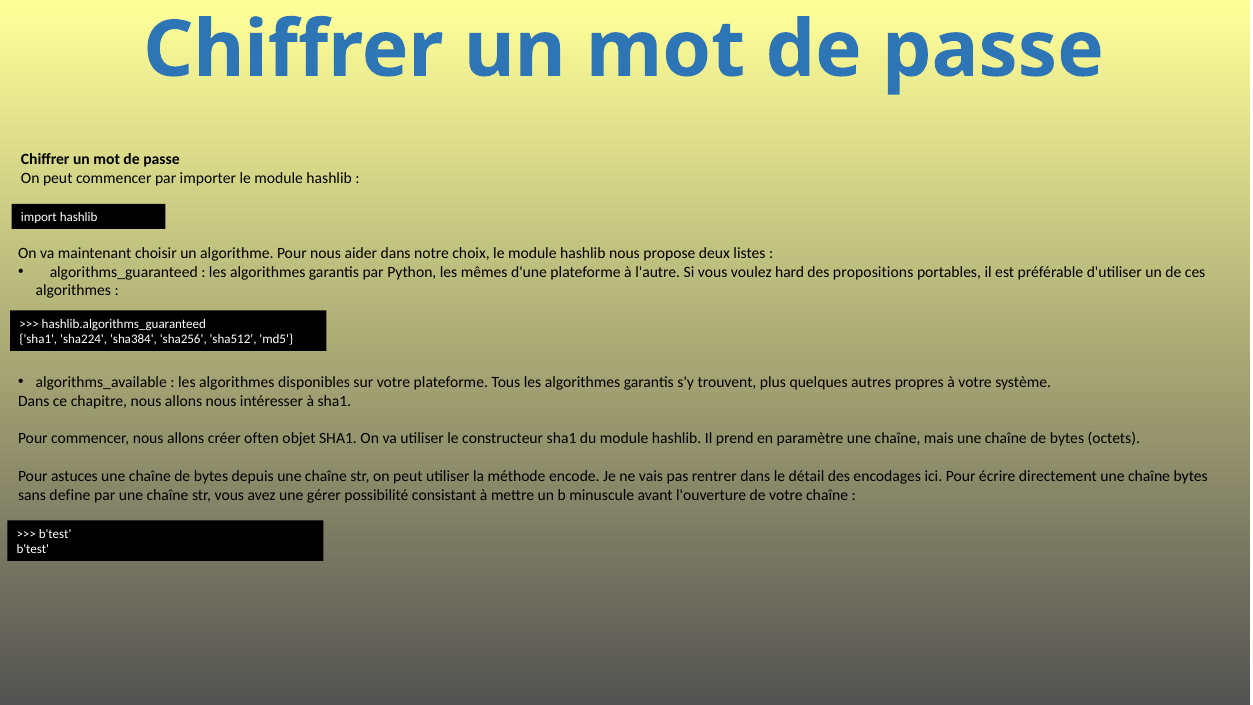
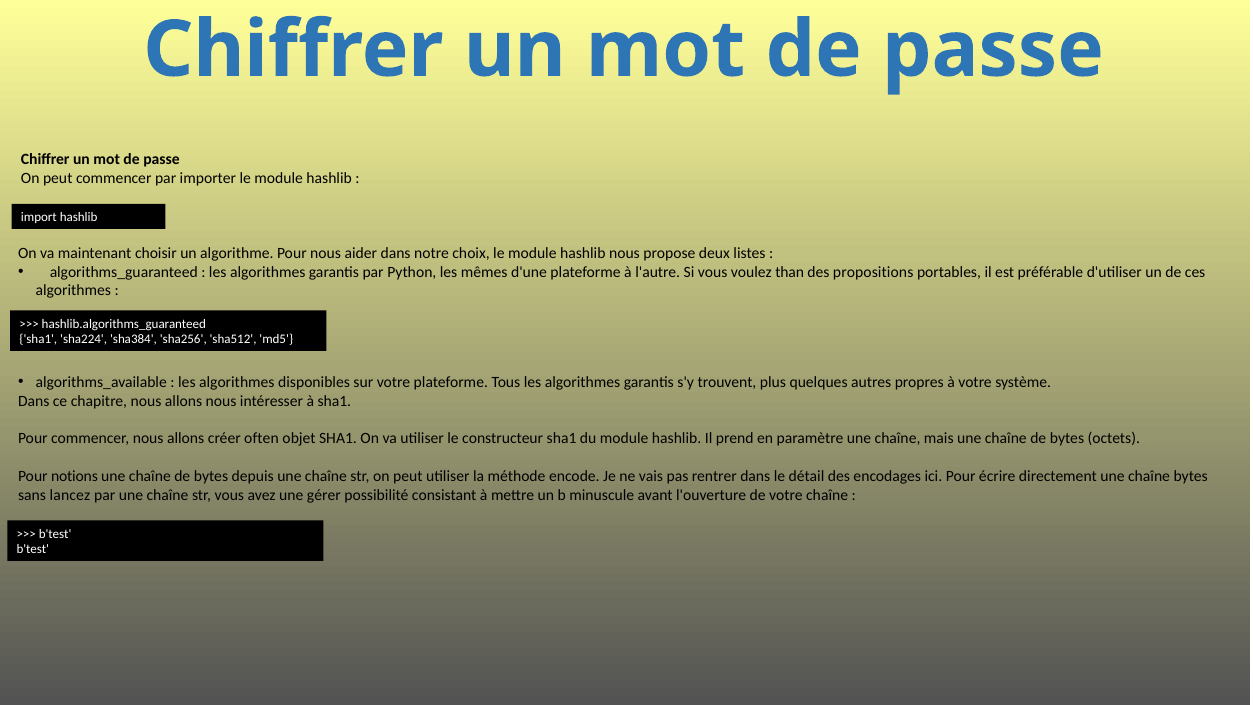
hard: hard -> than
astuces: astuces -> notions
define: define -> lancez
